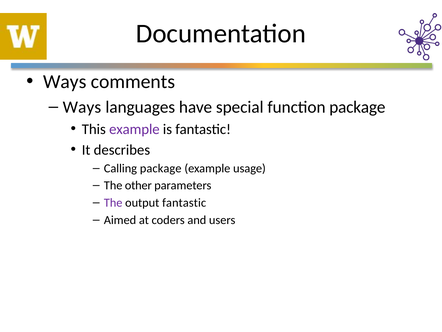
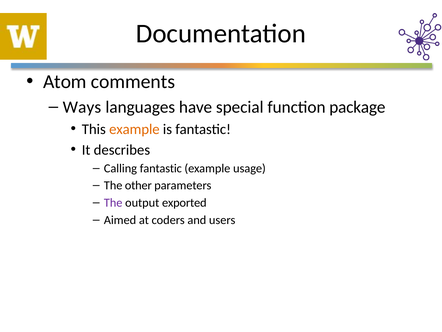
Ways at (65, 82): Ways -> Atom
example at (134, 129) colour: purple -> orange
Calling package: package -> fantastic
output fantastic: fantastic -> exported
